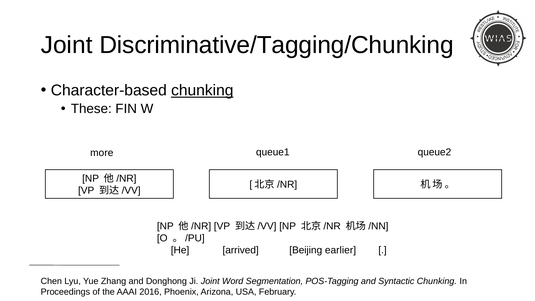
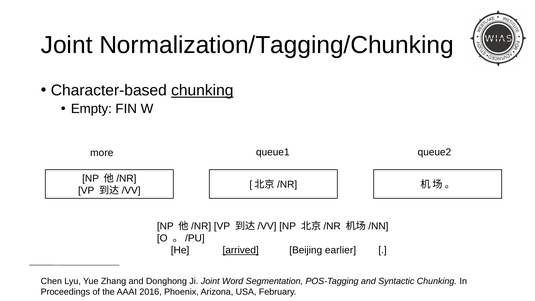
Discriminative/Tagging/Chunking: Discriminative/Tagging/Chunking -> Normalization/Tagging/Chunking
These: These -> Empty
arrived underline: none -> present
